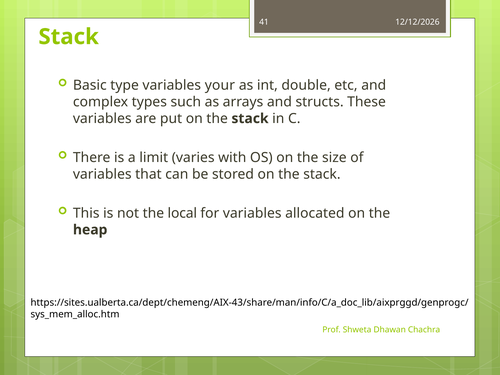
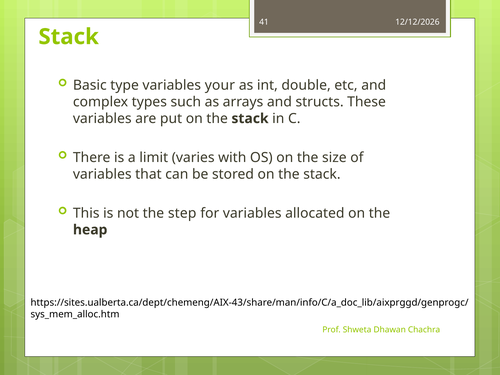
local: local -> step
